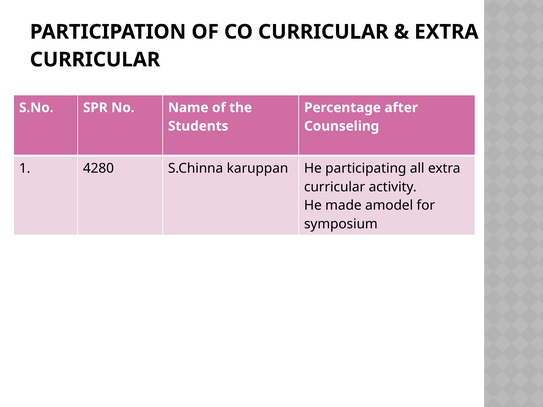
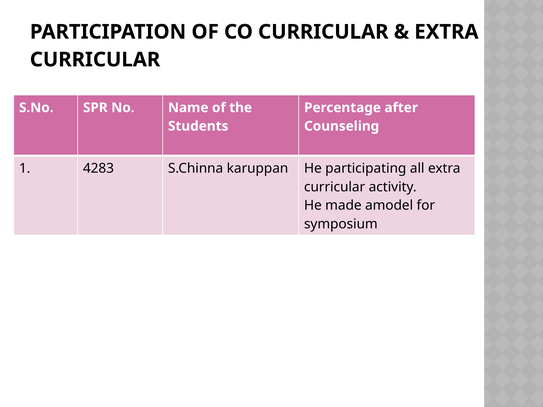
4280: 4280 -> 4283
